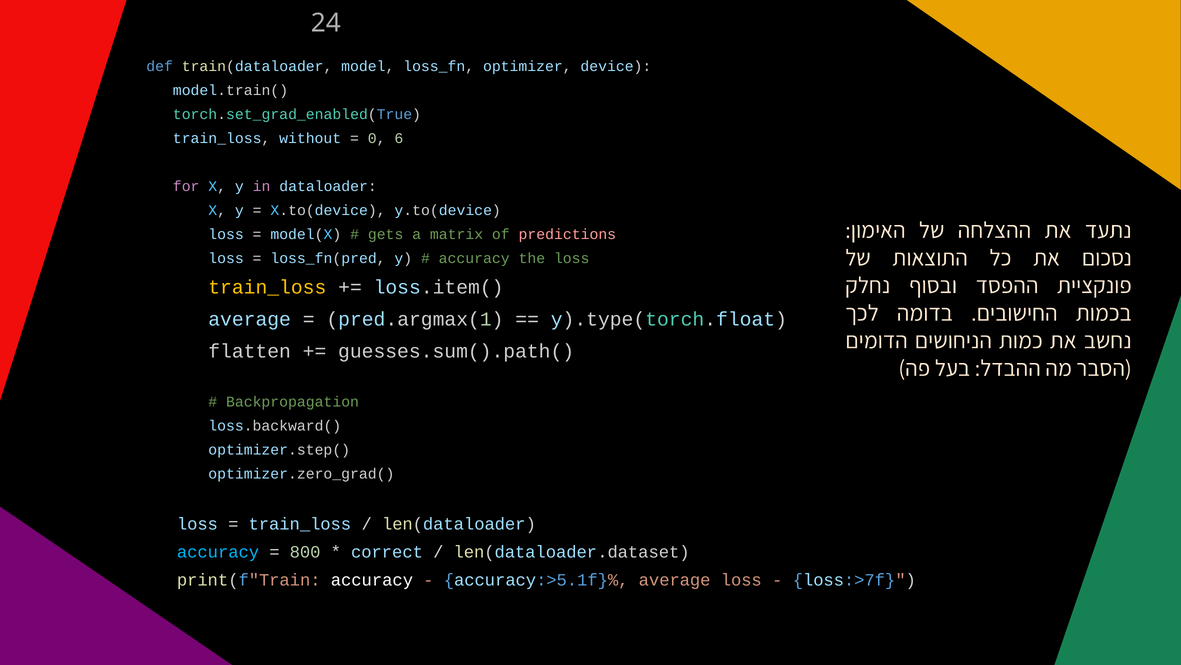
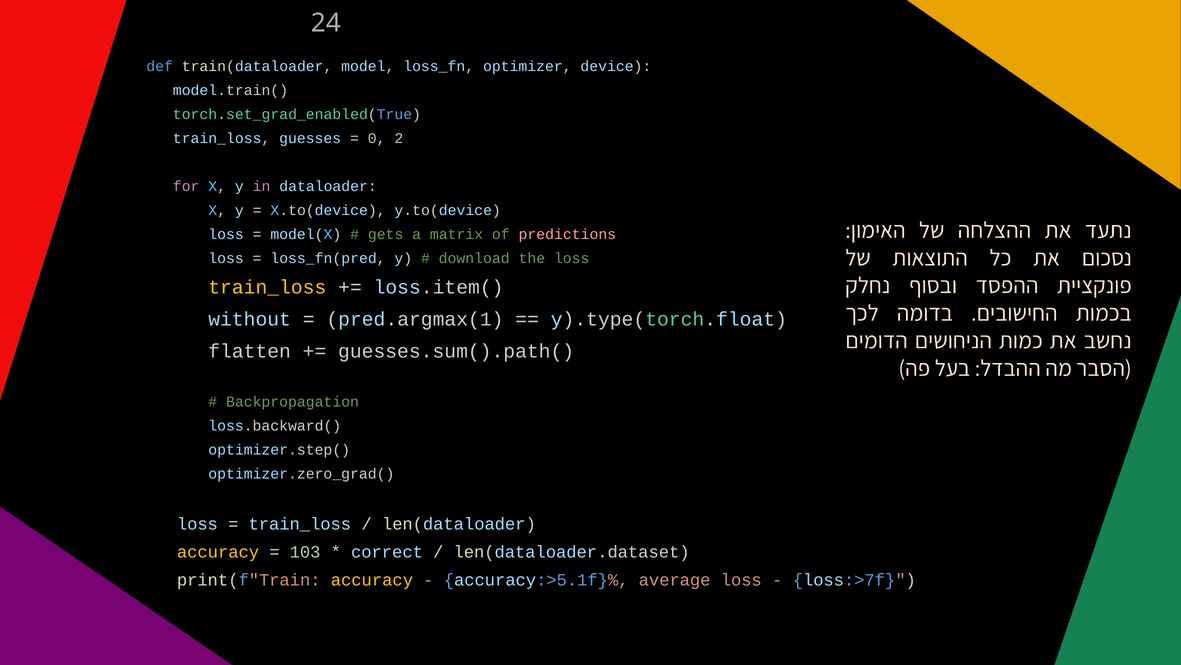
without: without -> guesses
6: 6 -> 2
accuracy at (474, 258): accuracy -> download
average at (250, 319): average -> without
accuracy at (218, 552) colour: light blue -> yellow
800: 800 -> 103
accuracy at (372, 579) colour: white -> yellow
